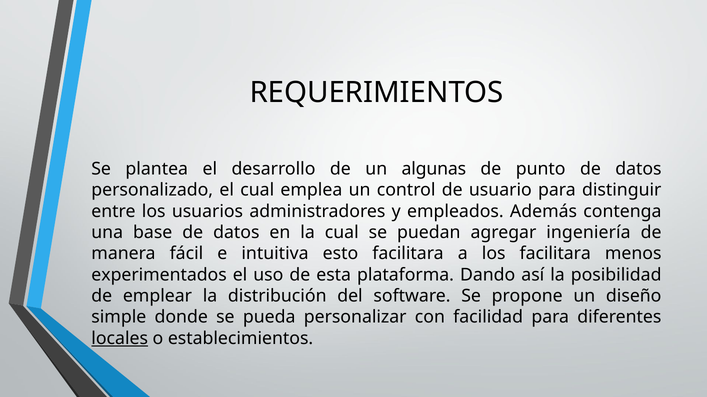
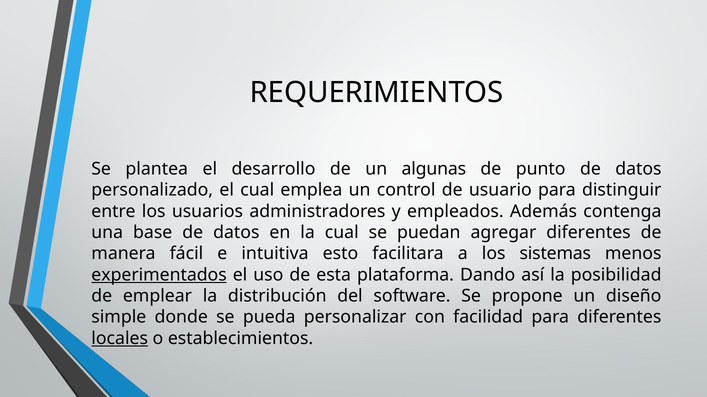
agregar ingeniería: ingeniería -> diferentes
los facilitara: facilitara -> sistemas
experimentados underline: none -> present
